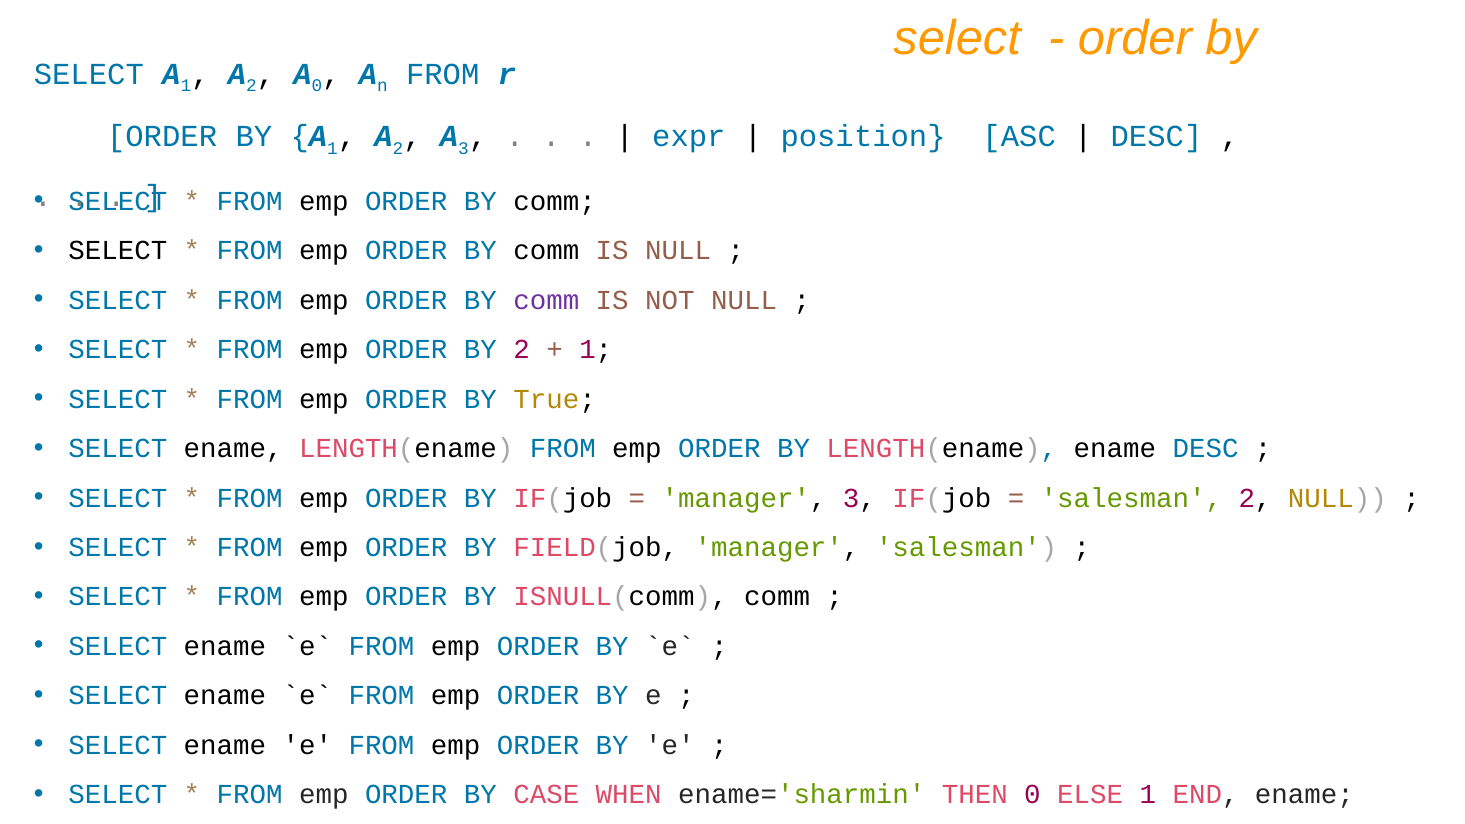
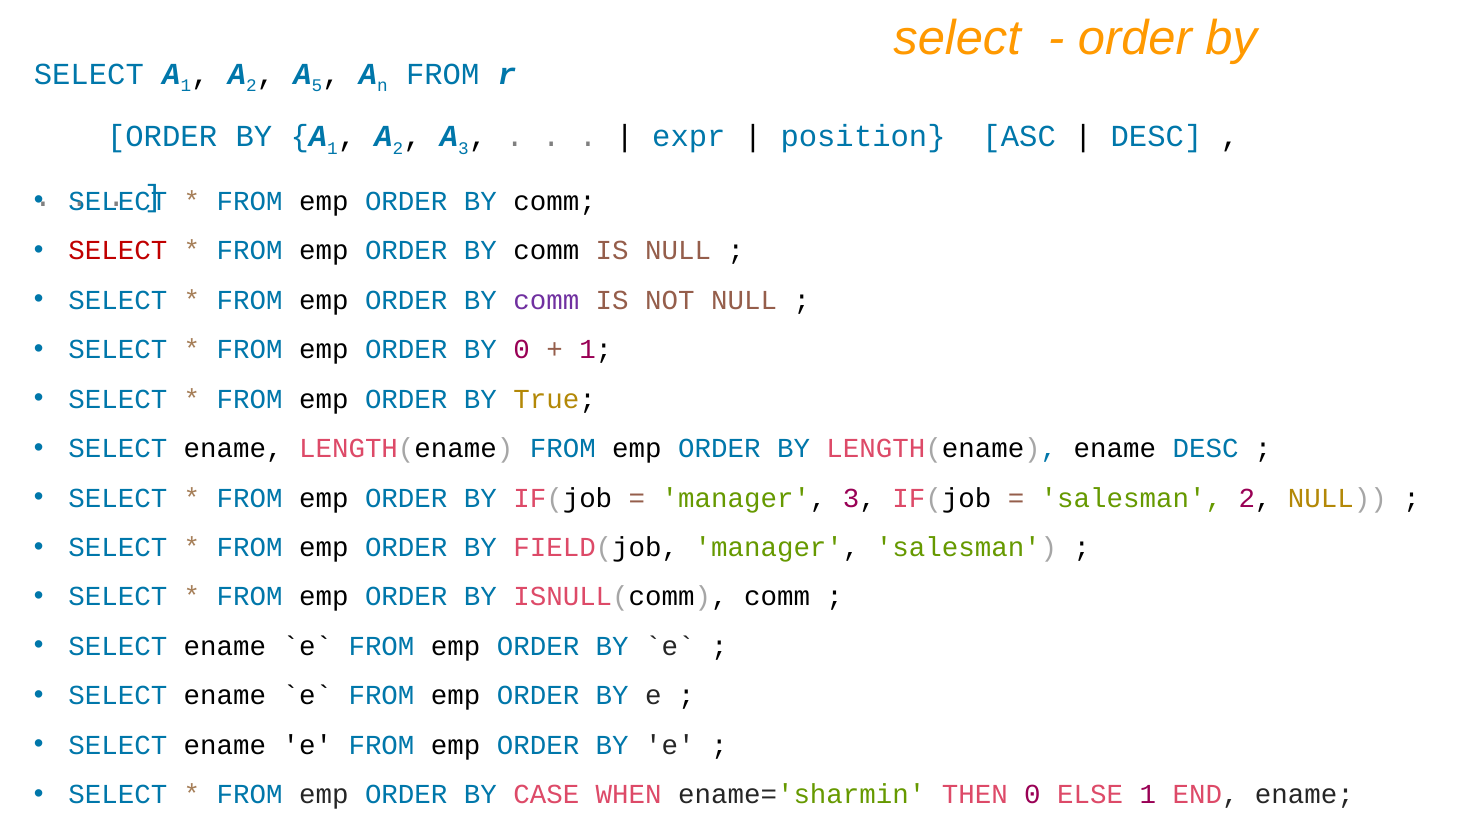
0 at (317, 86): 0 -> 5
SELECT at (118, 251) colour: black -> red
BY 2: 2 -> 0
